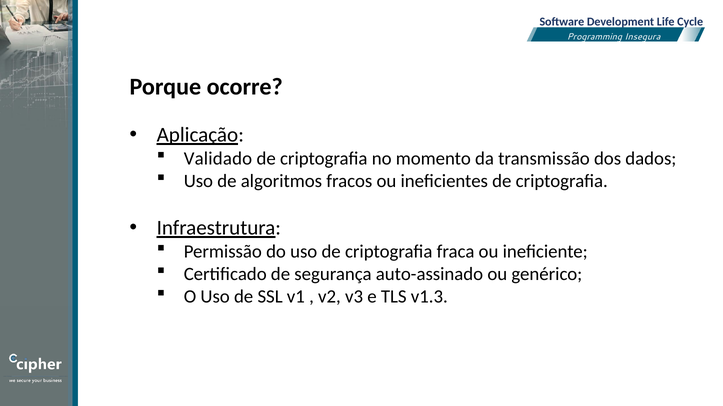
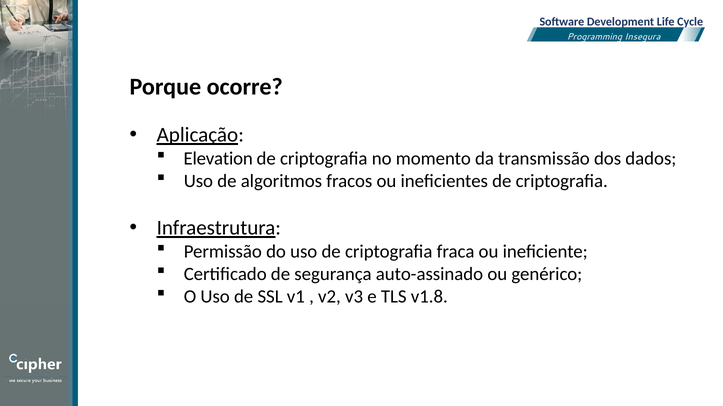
Validado: Validado -> Elevation
v1.3: v1.3 -> v1.8
